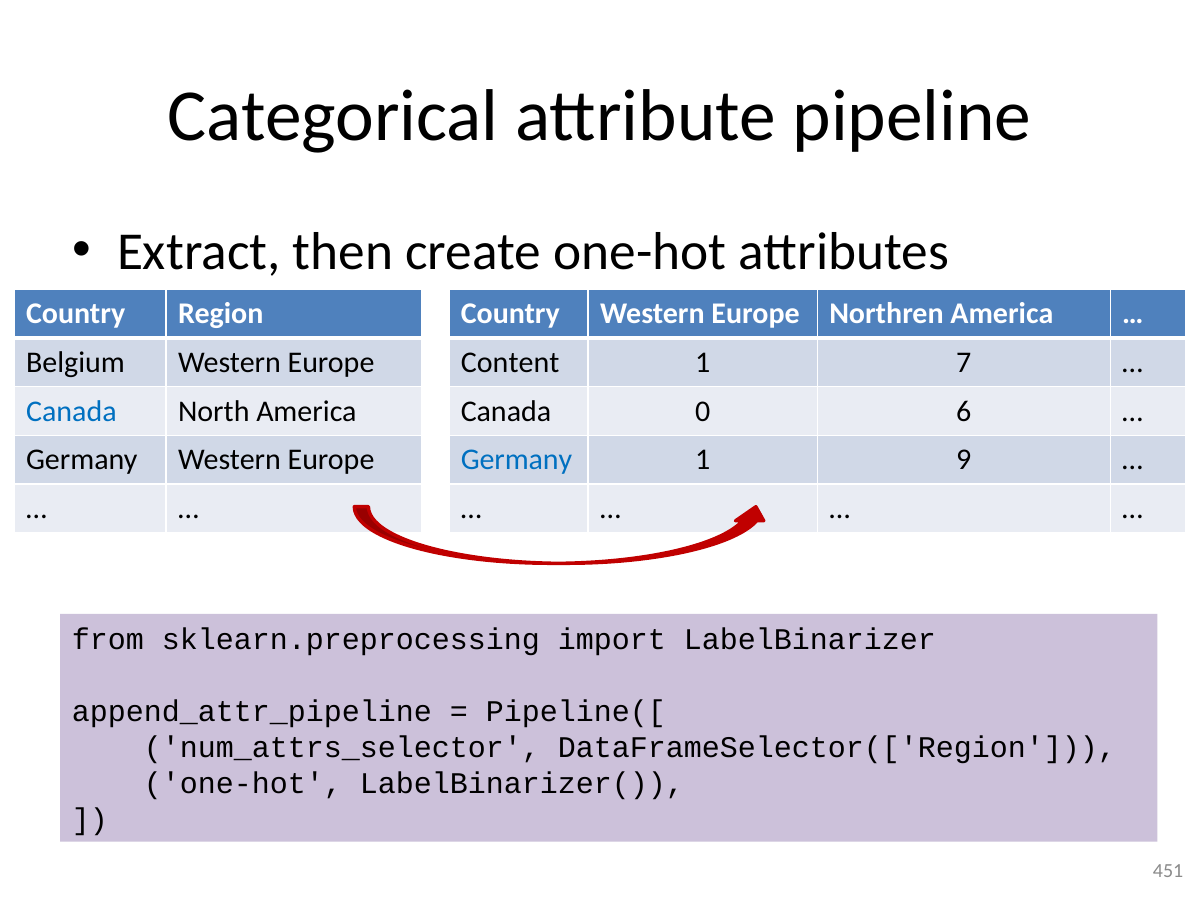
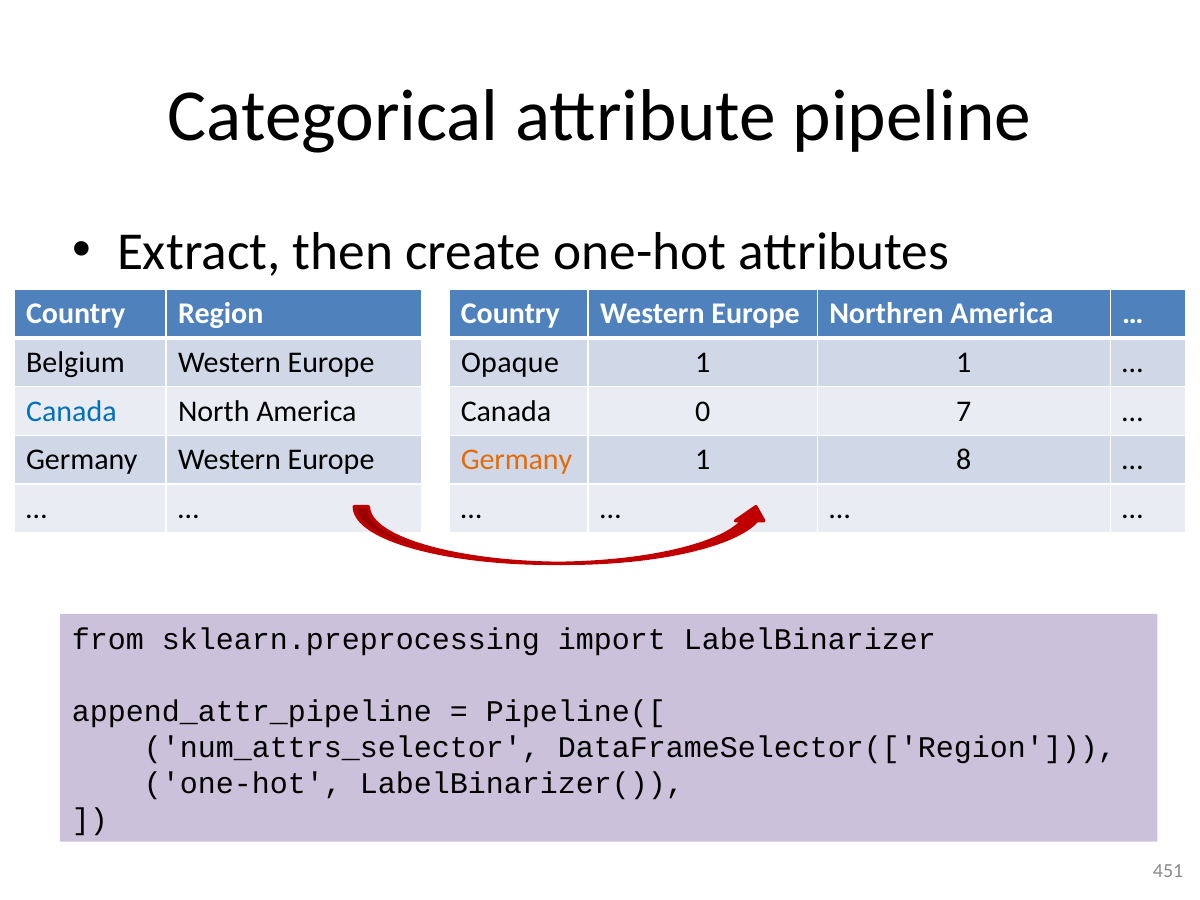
Content: Content -> Opaque
1 7: 7 -> 1
6: 6 -> 7
Germany at (517, 460) colour: blue -> orange
9: 9 -> 8
